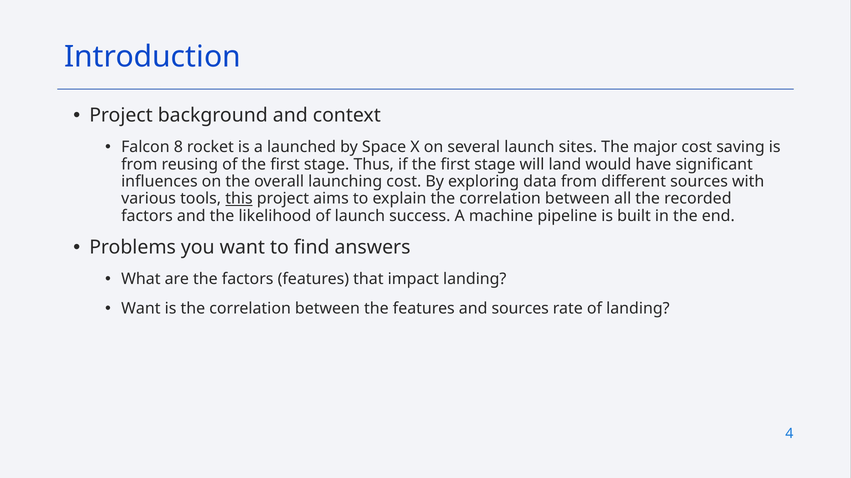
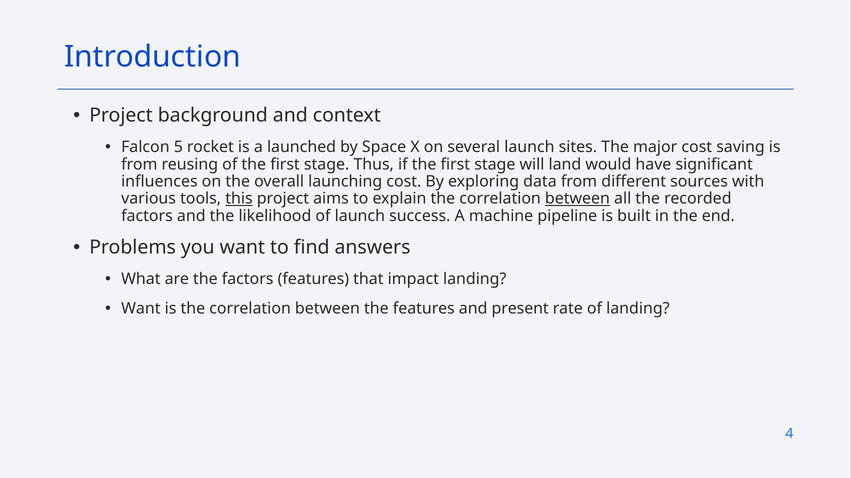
8: 8 -> 5
between at (577, 199) underline: none -> present
and sources: sources -> present
